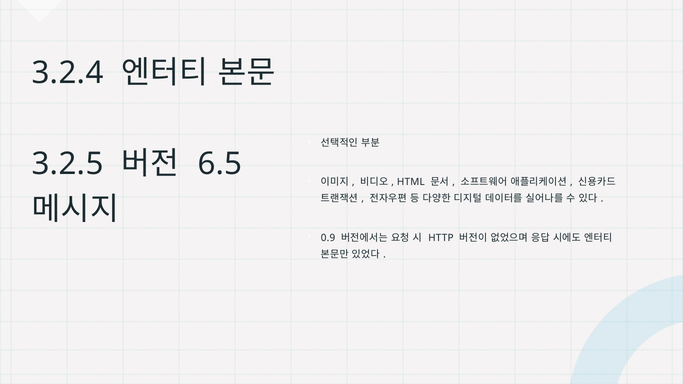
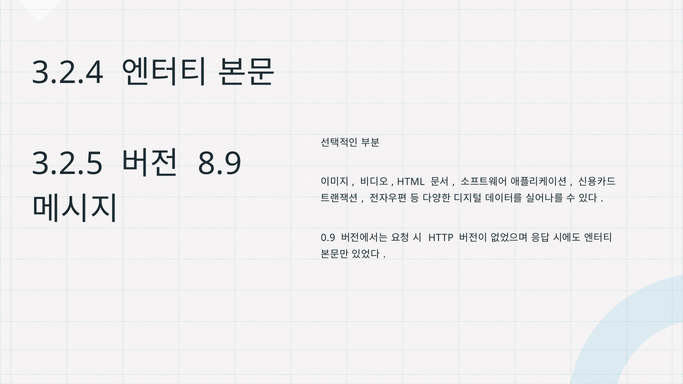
6.5: 6.5 -> 8.9
